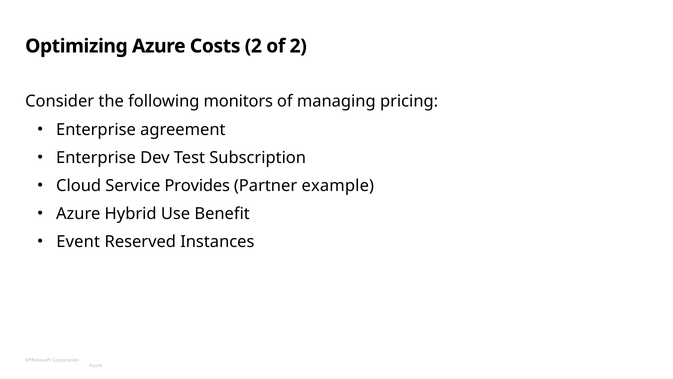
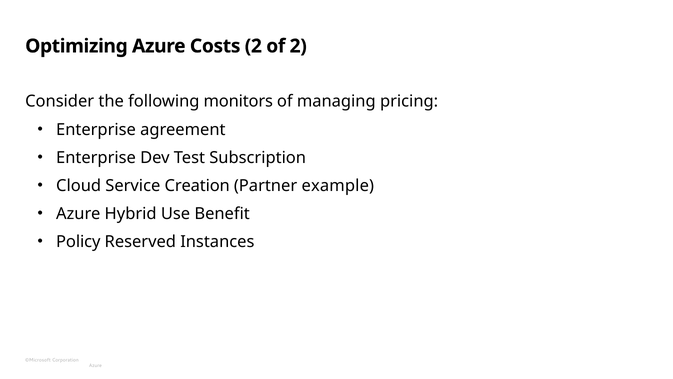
Provides: Provides -> Creation
Event: Event -> Policy
